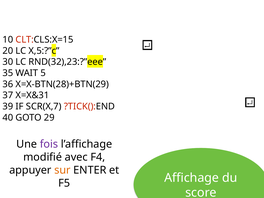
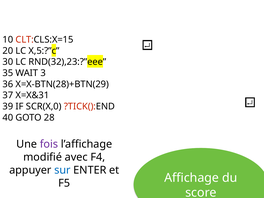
5: 5 -> 3
SCR(X,7: SCR(X,7 -> SCR(X,0
29: 29 -> 28
sur colour: orange -> blue
